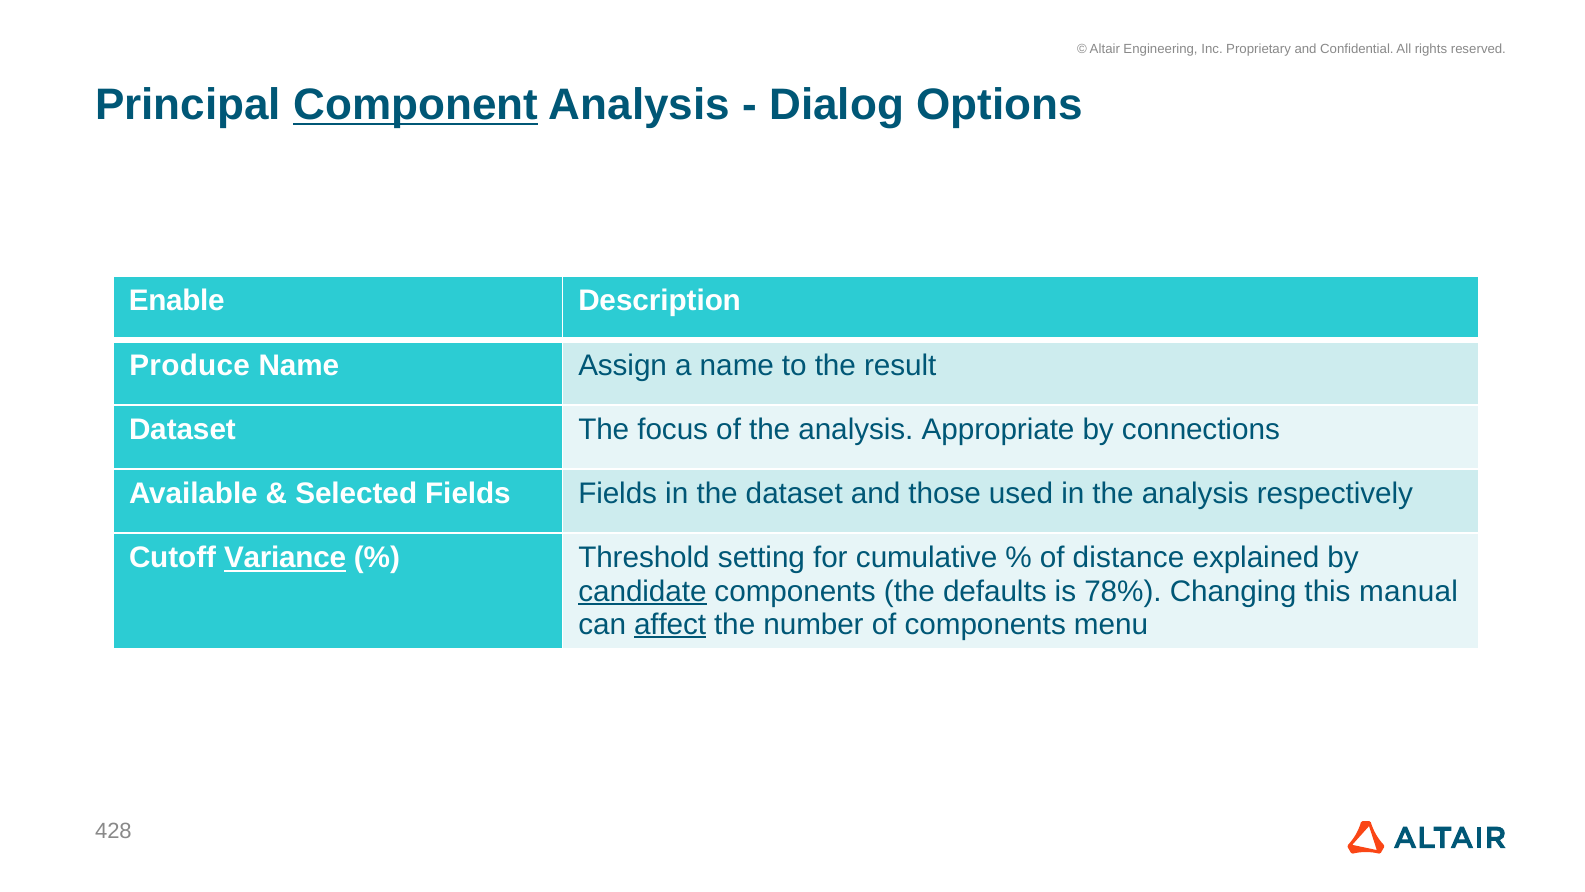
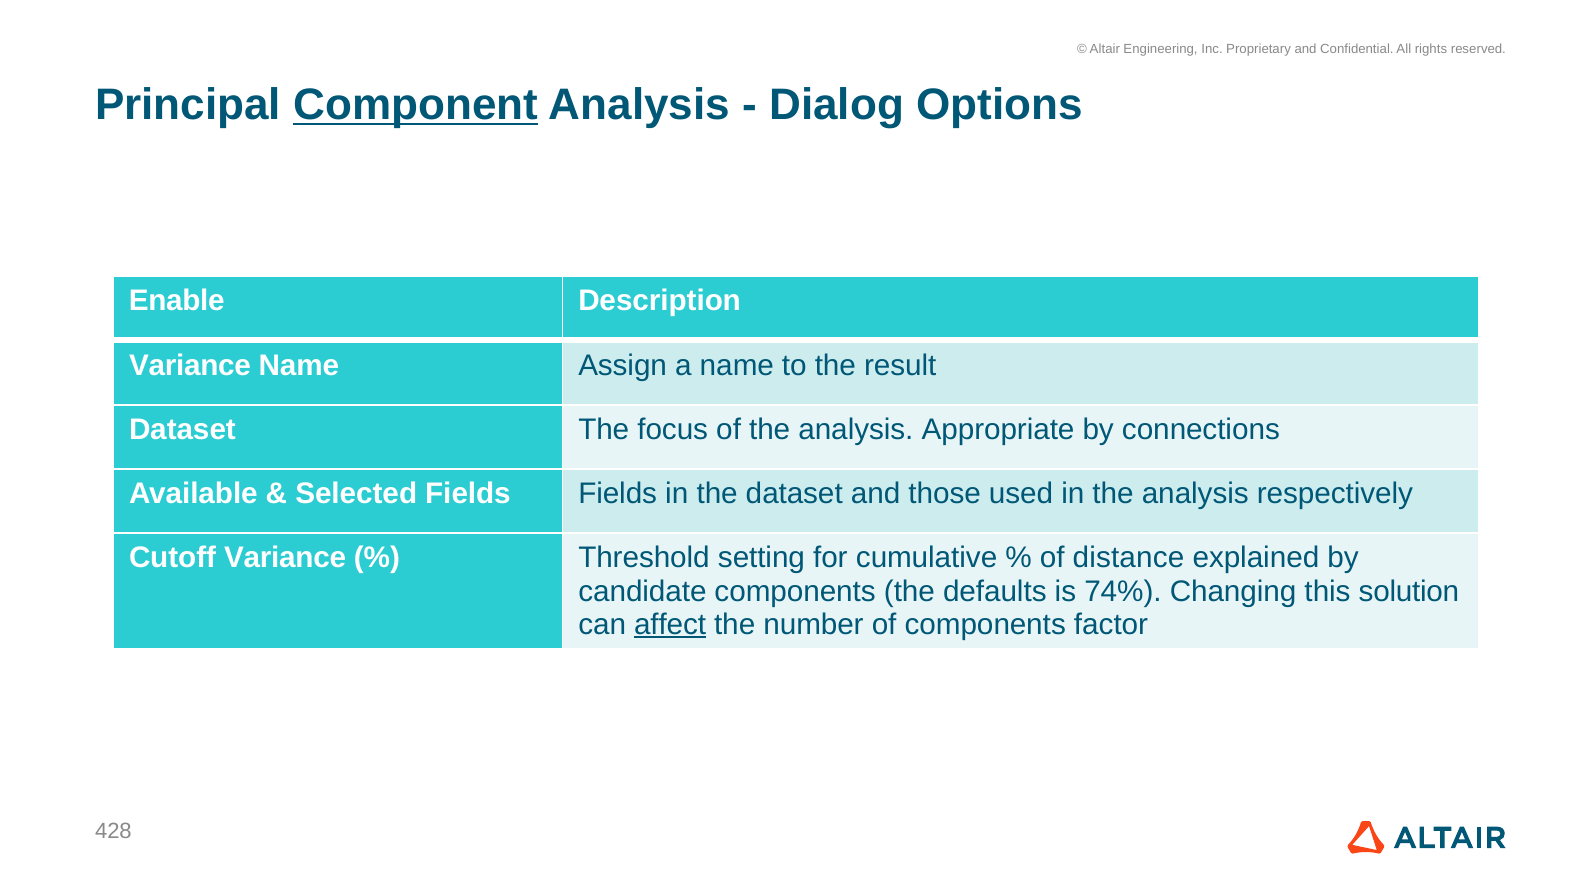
Produce at (190, 365): Produce -> Variance
Variance at (285, 558) underline: present -> none
candidate underline: present -> none
78%: 78% -> 74%
manual: manual -> solution
menu: menu -> factor
